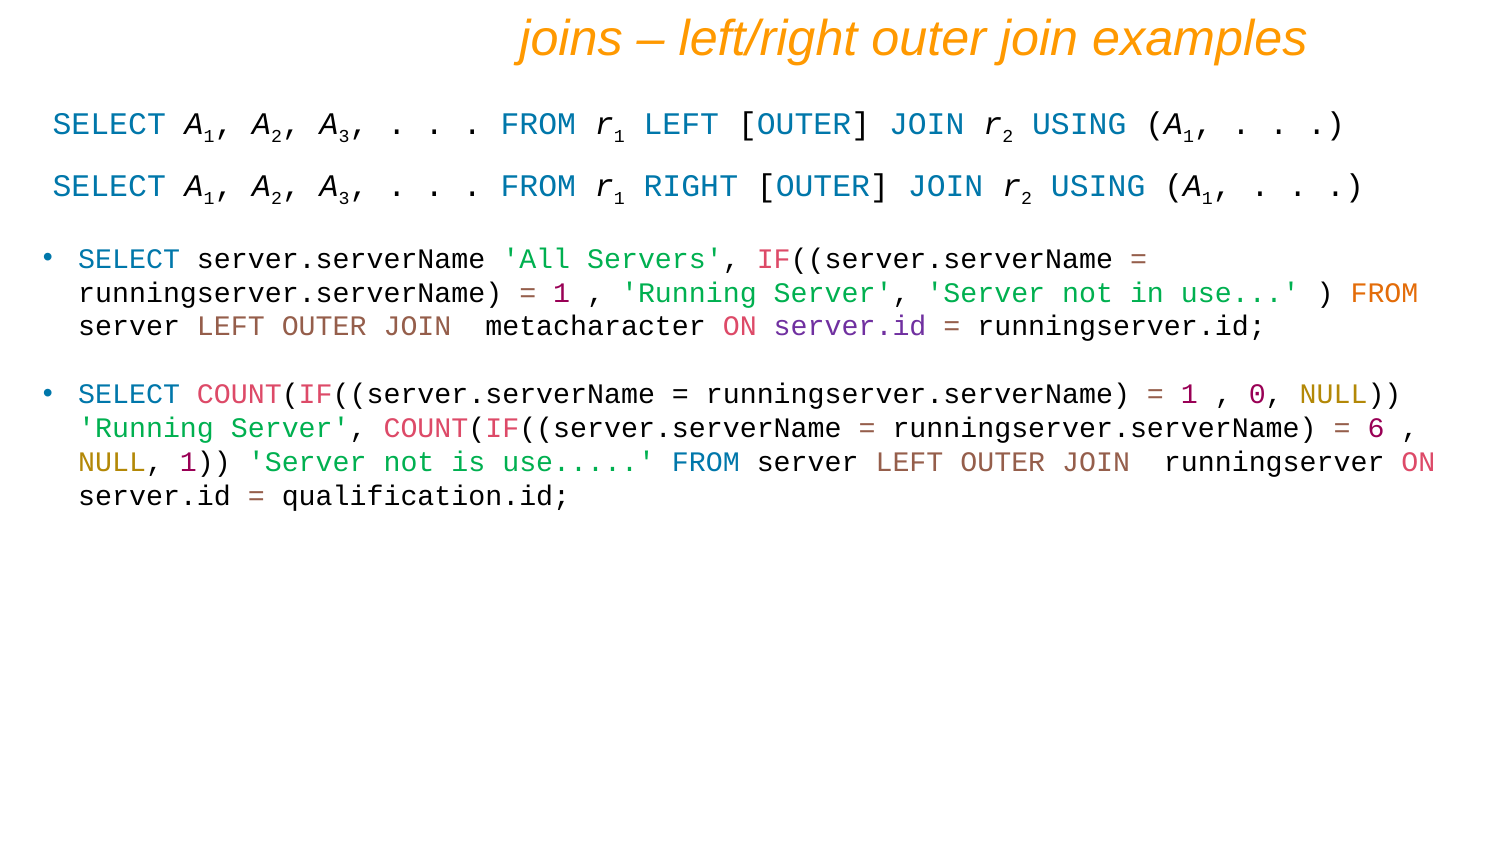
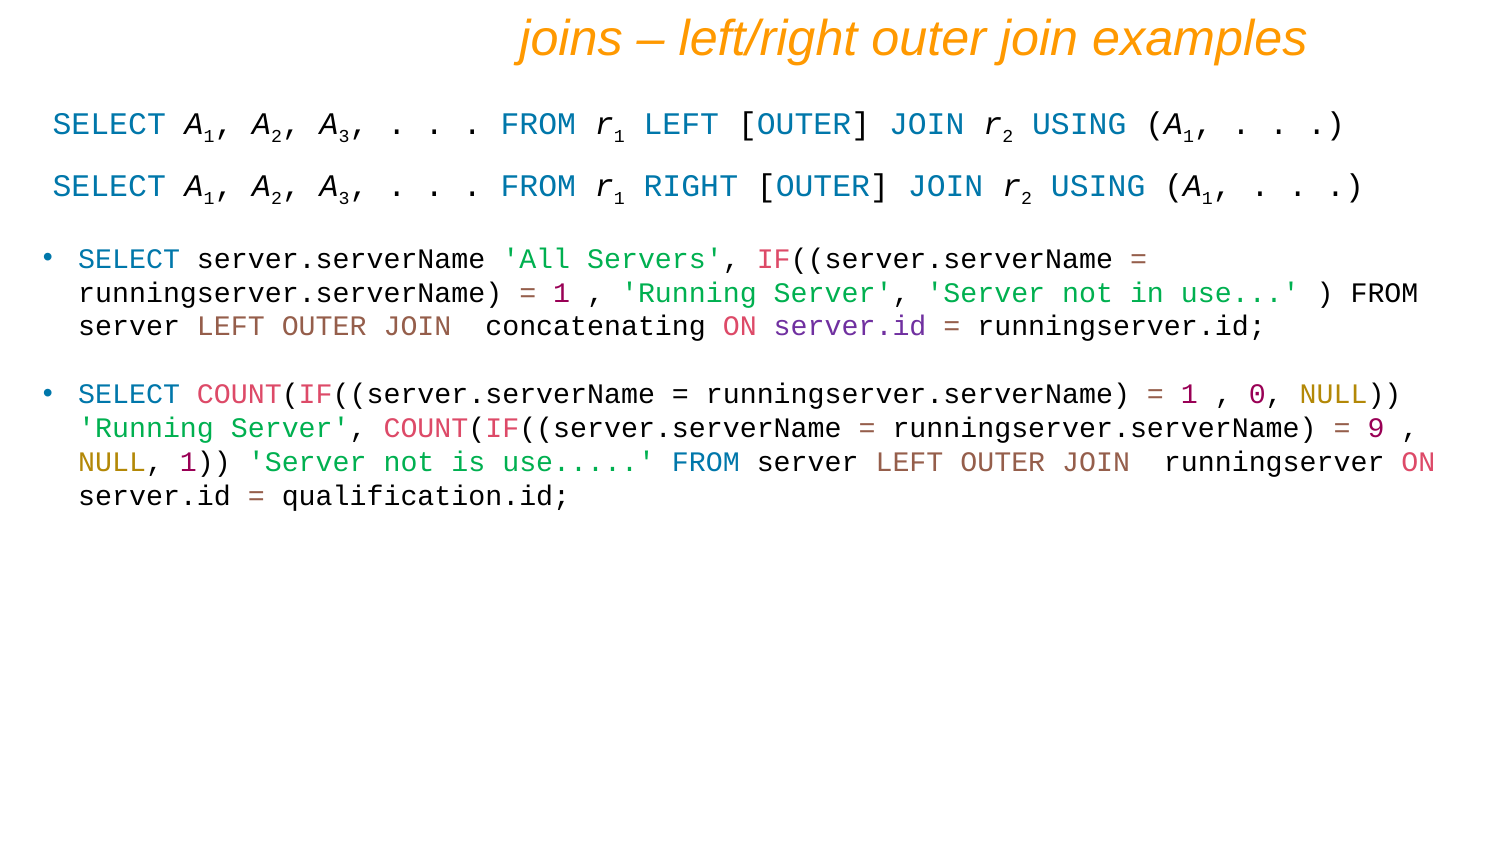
FROM at (1384, 293) colour: orange -> black
metacharacter: metacharacter -> concatenating
6: 6 -> 9
